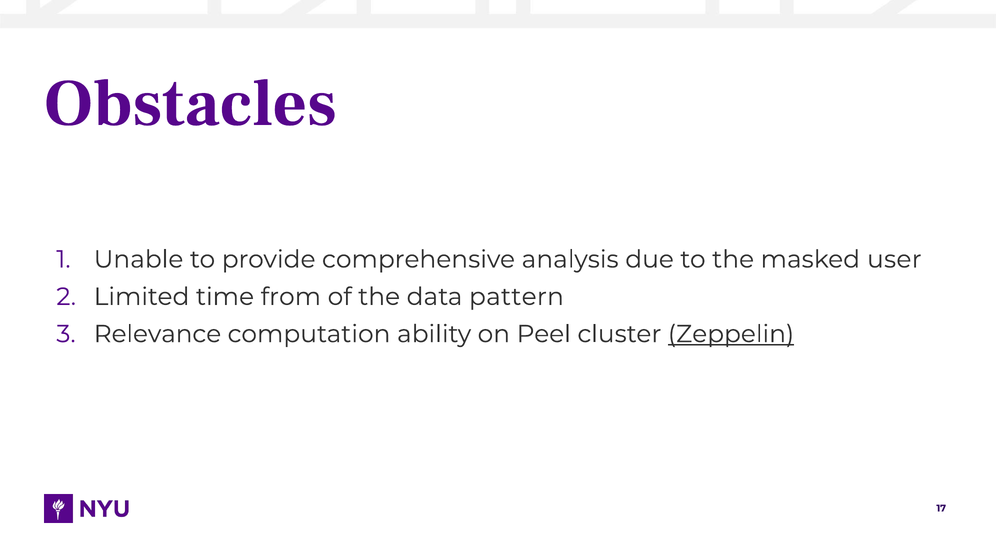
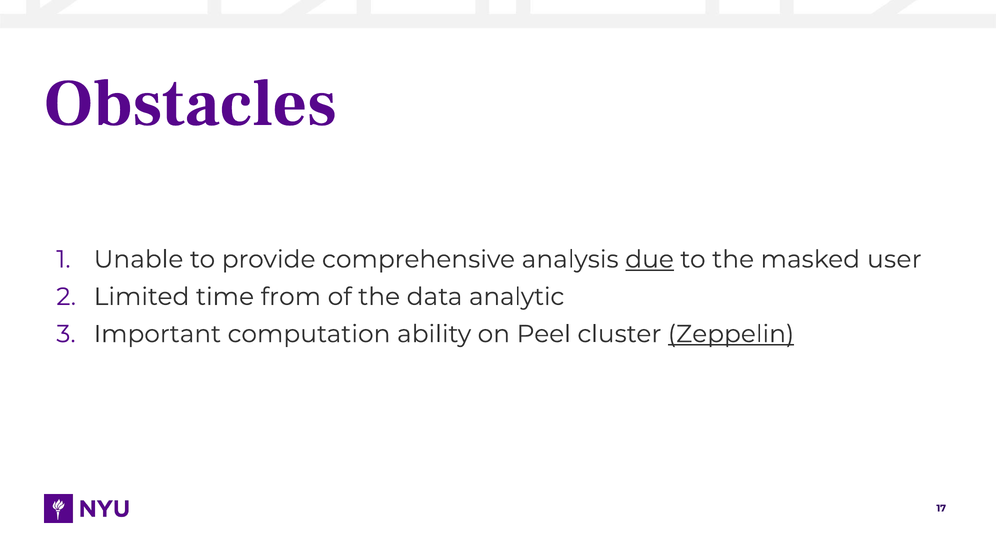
due underline: none -> present
pattern: pattern -> analytic
Relevance: Relevance -> Important
